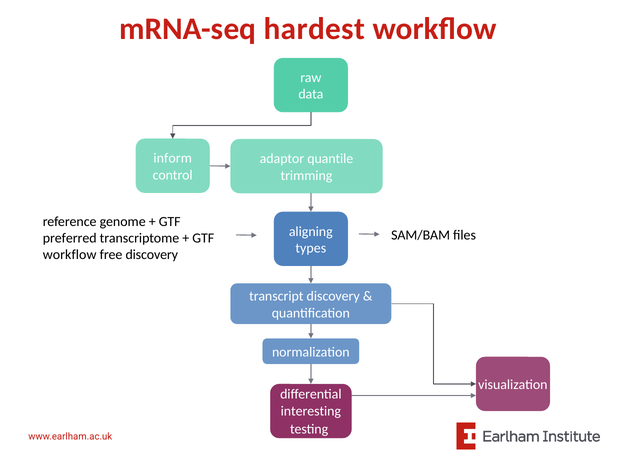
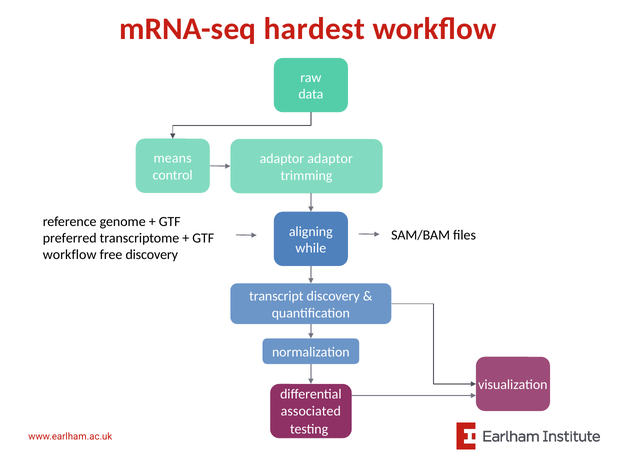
inform: inform -> means
adaptor quantile: quantile -> adaptor
types: types -> while
interesting: interesting -> associated
